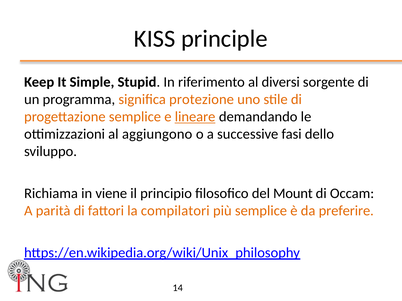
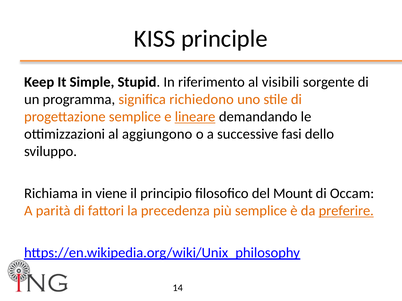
diversi: diversi -> visibili
protezione: protezione -> richiedono
compilatori: compilatori -> precedenza
preferire underline: none -> present
